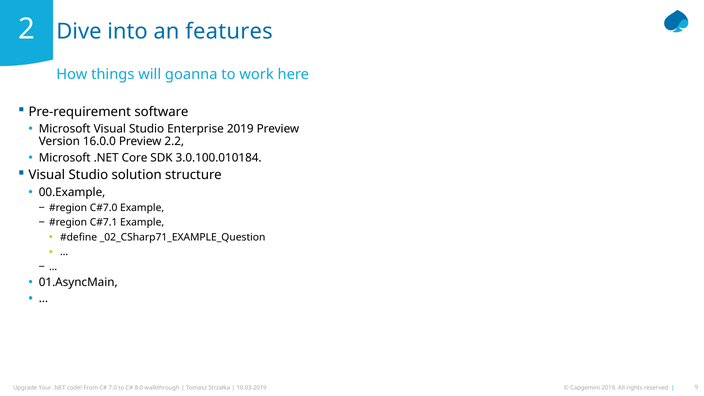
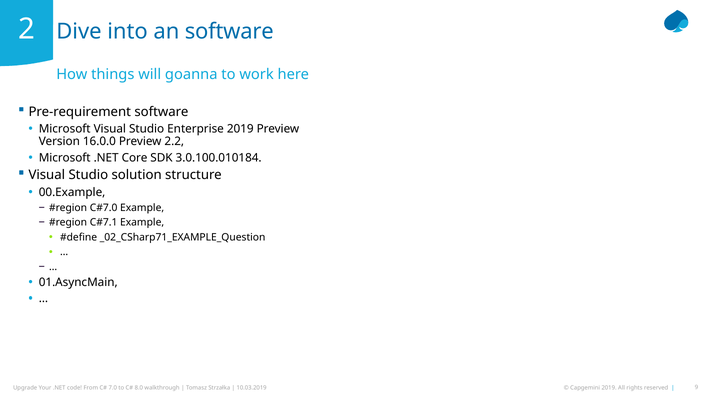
an features: features -> software
